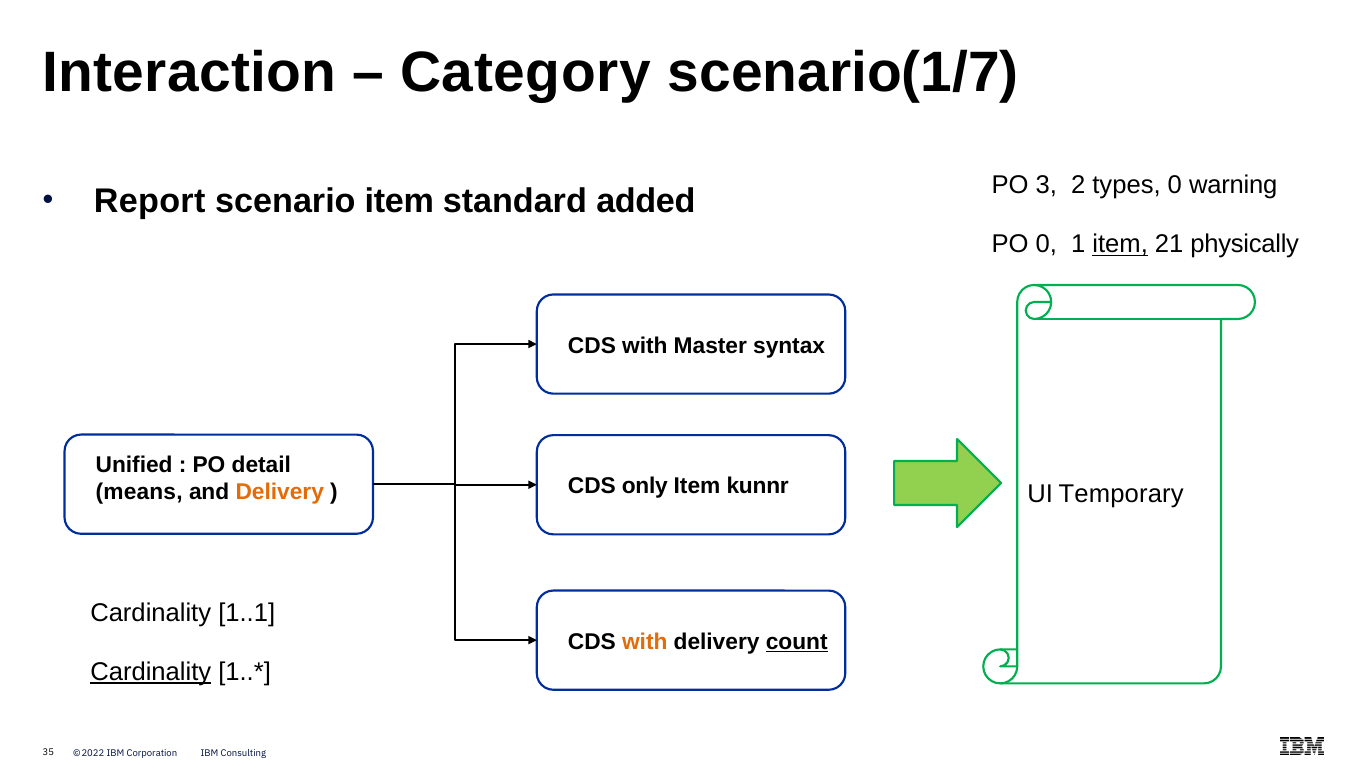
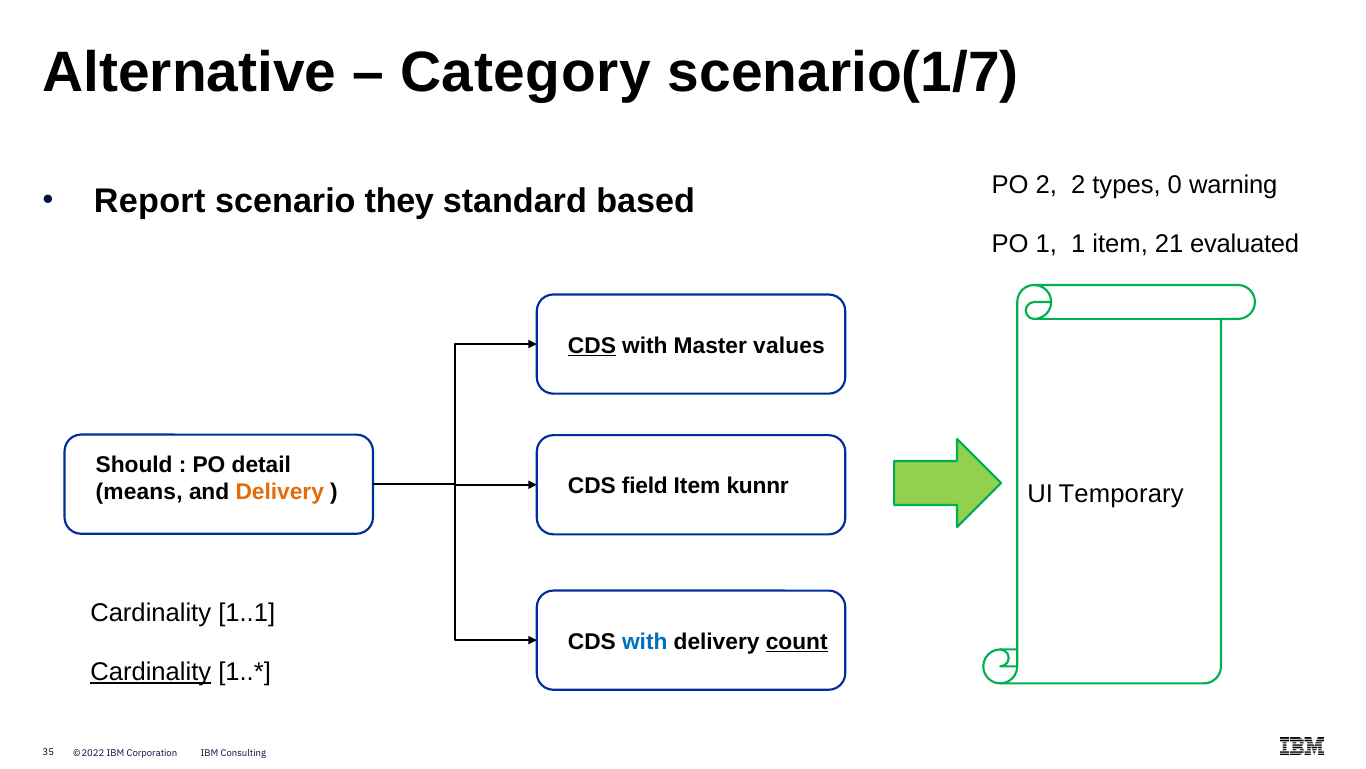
Interaction: Interaction -> Alternative
PO 3: 3 -> 2
scenario item: item -> they
added: added -> based
PO 0: 0 -> 1
item at (1120, 244) underline: present -> none
physically: physically -> evaluated
CDS at (592, 345) underline: none -> present
syntax: syntax -> values
Unified: Unified -> Should
only: only -> field
with at (645, 641) colour: orange -> blue
